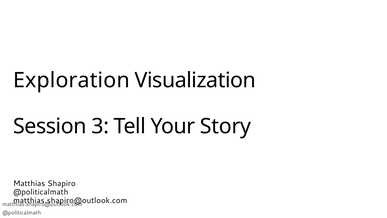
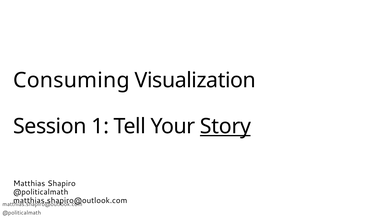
Exploration: Exploration -> Consuming
3: 3 -> 1
Story underline: none -> present
